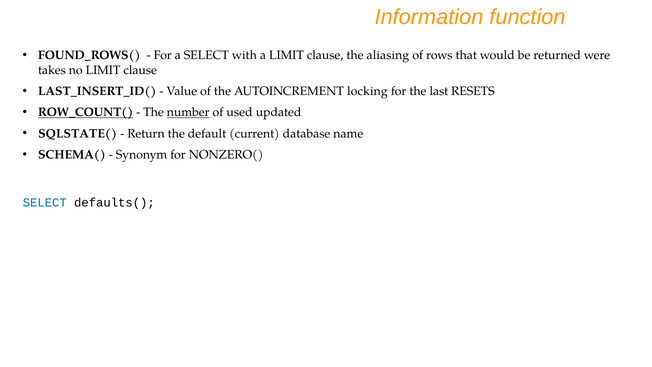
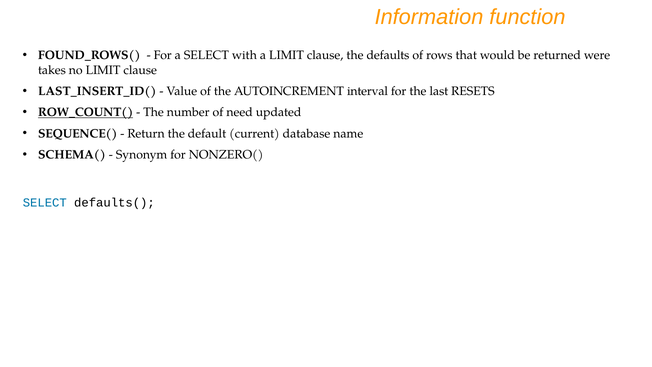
aliasing: aliasing -> defaults
locking: locking -> interval
number underline: present -> none
used: used -> need
SQLSTATE(: SQLSTATE( -> SEQUENCE(
